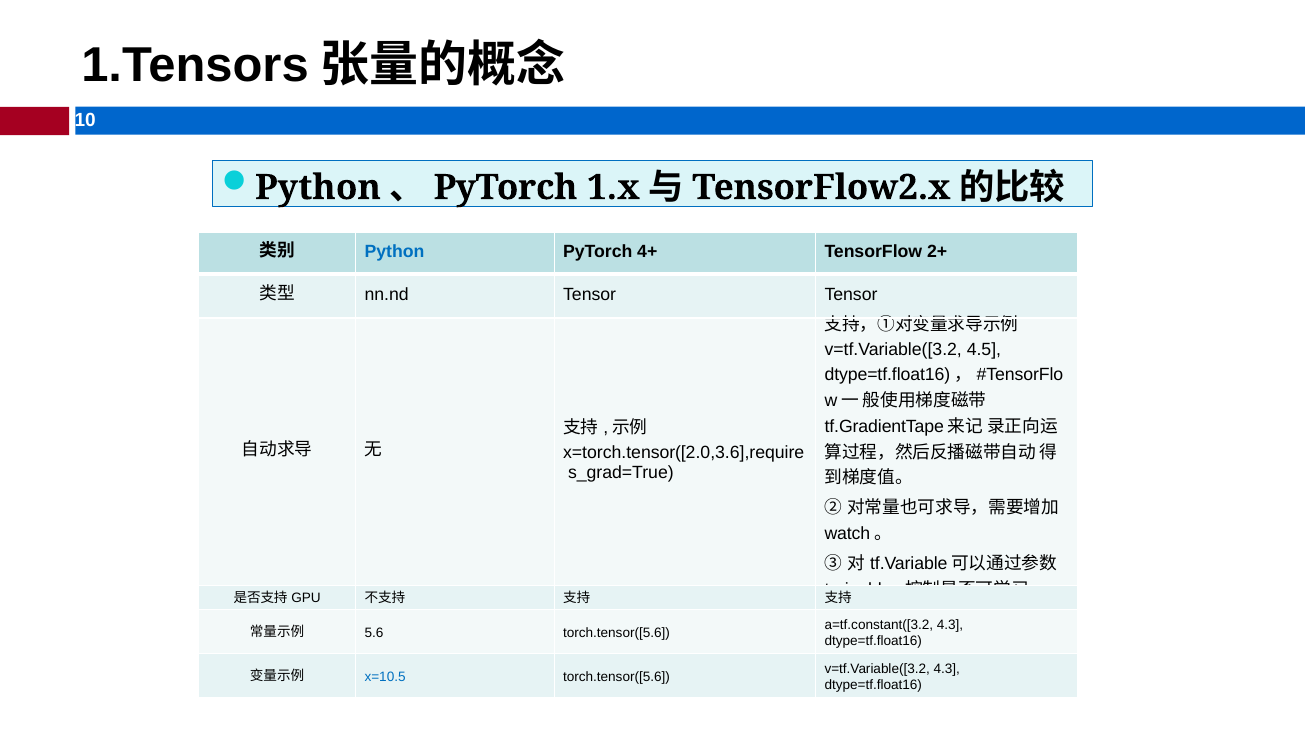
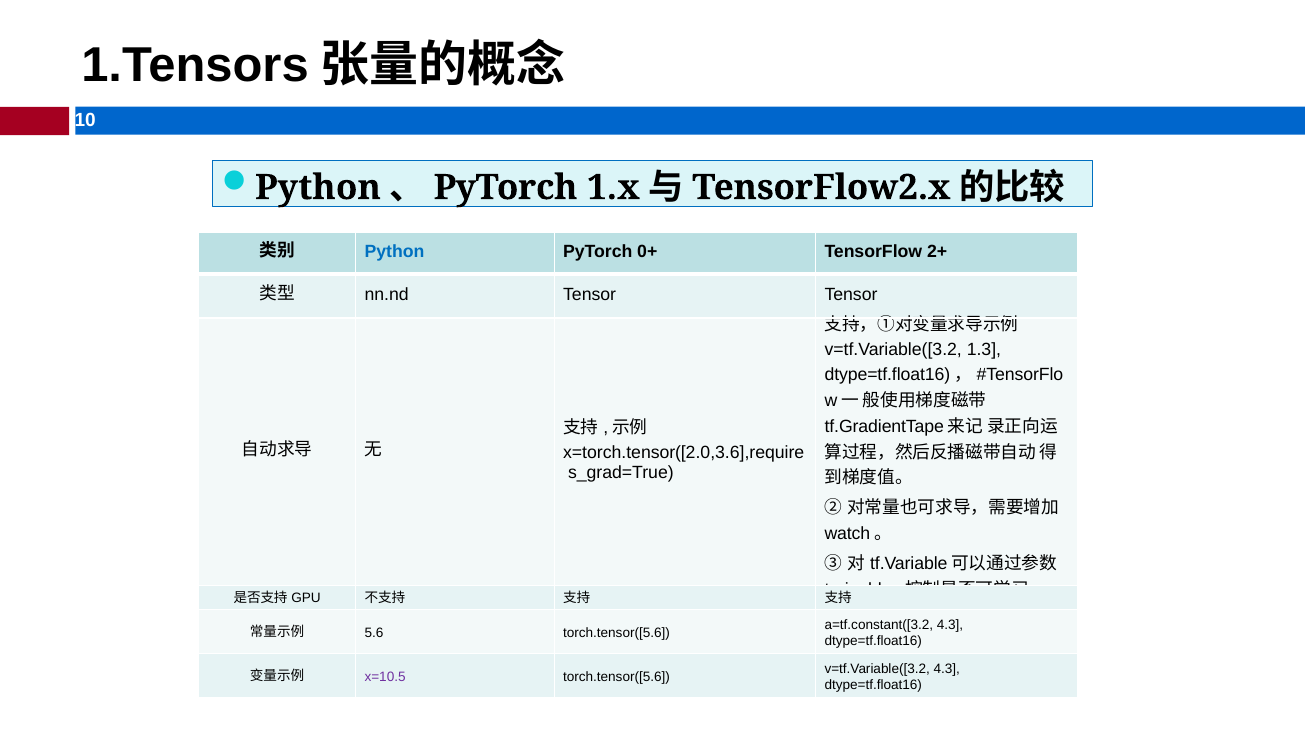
4+: 4+ -> 0+
4.5: 4.5 -> 1.3
x=10.5 colour: blue -> purple
